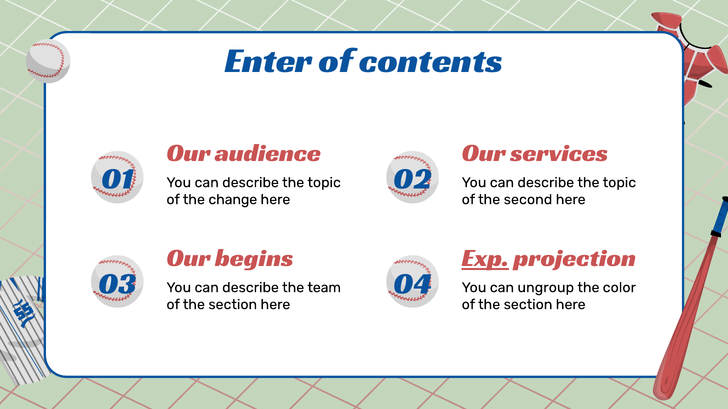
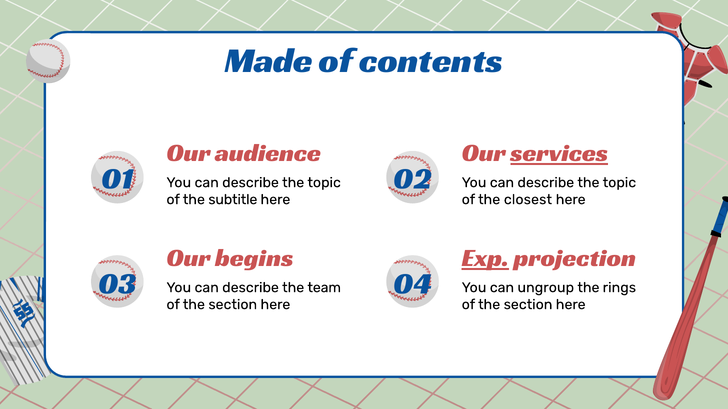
Enter: Enter -> Made
services underline: none -> present
change: change -> subtitle
second: second -> closest
color: color -> rings
